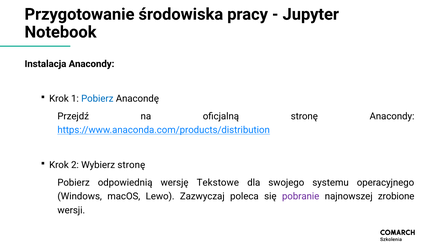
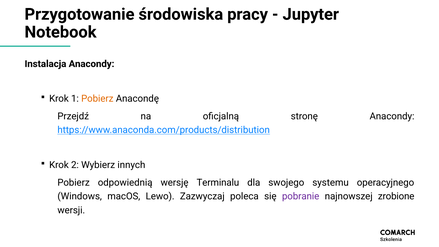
Pobierz at (97, 99) colour: blue -> orange
Wybierz stronę: stronę -> innych
Tekstowe: Tekstowe -> Terminalu
